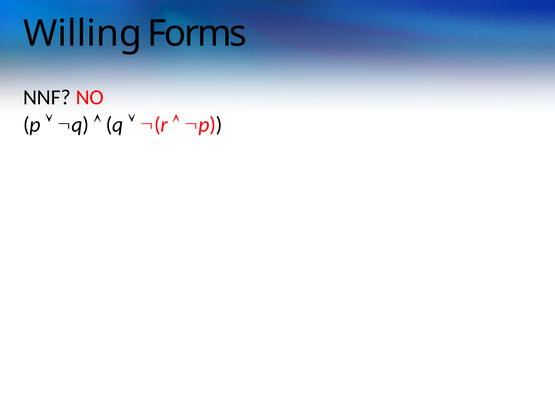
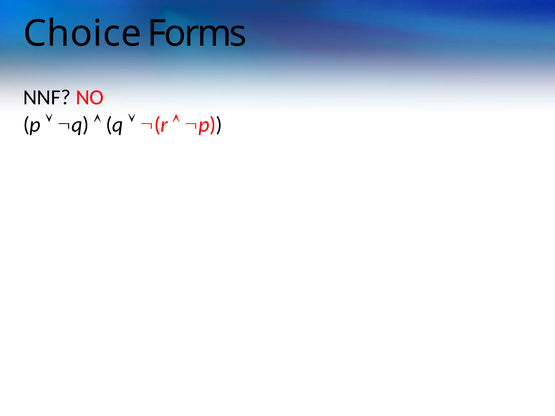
Willing: Willing -> Choice
